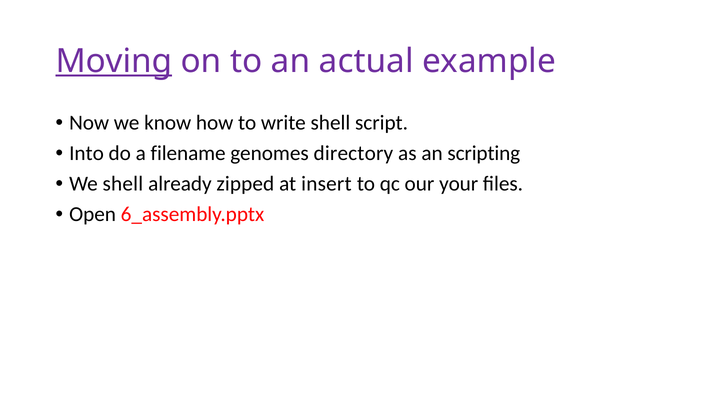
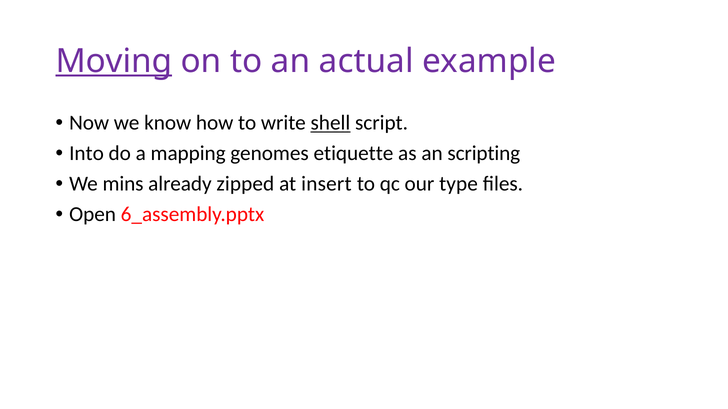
shell at (330, 123) underline: none -> present
filename: filename -> mapping
directory: directory -> etiquette
We shell: shell -> mins
your: your -> type
